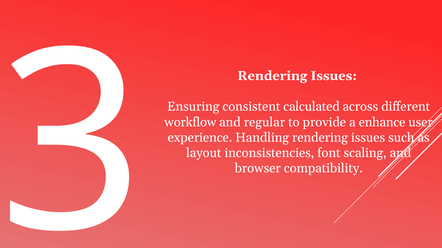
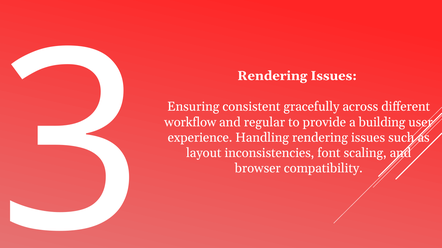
calculated: calculated -> gracefully
enhance: enhance -> building
